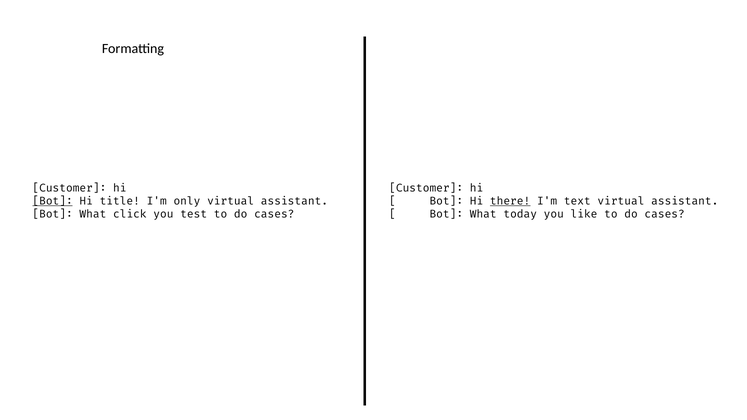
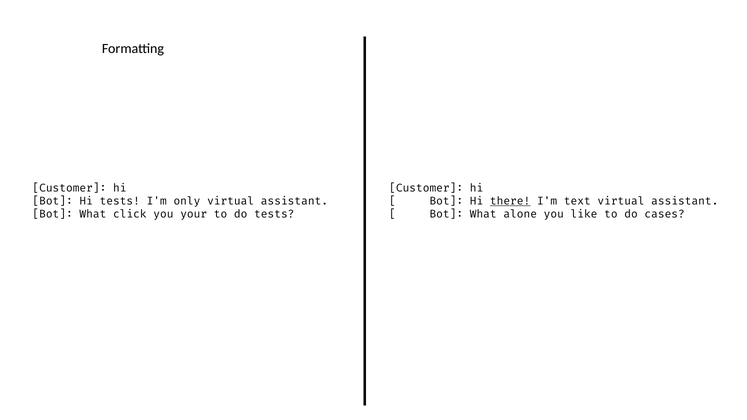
Bot at (53, 201) underline: present -> none
Hi title: title -> tests
test: test -> your
cases at (274, 214): cases -> tests
today: today -> alone
